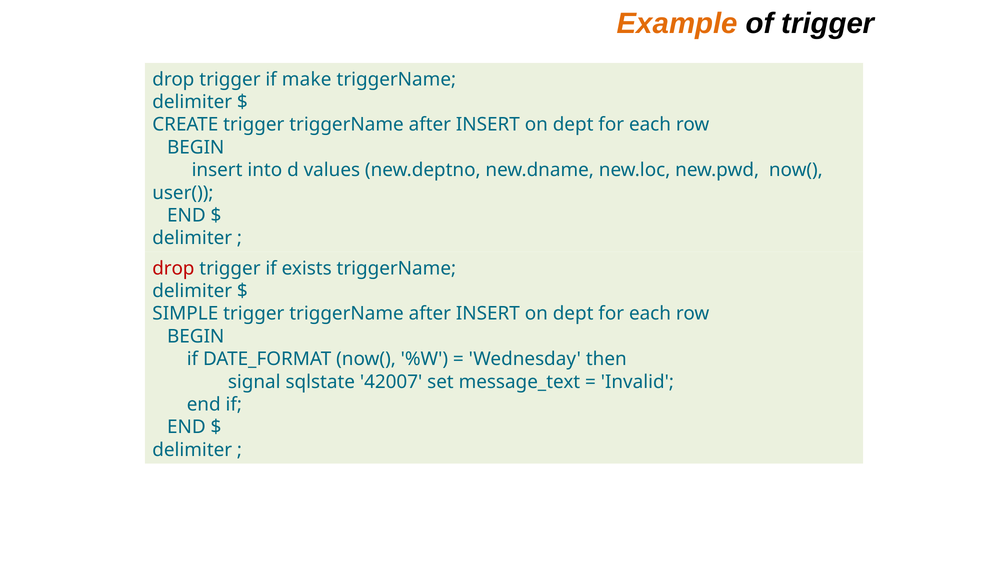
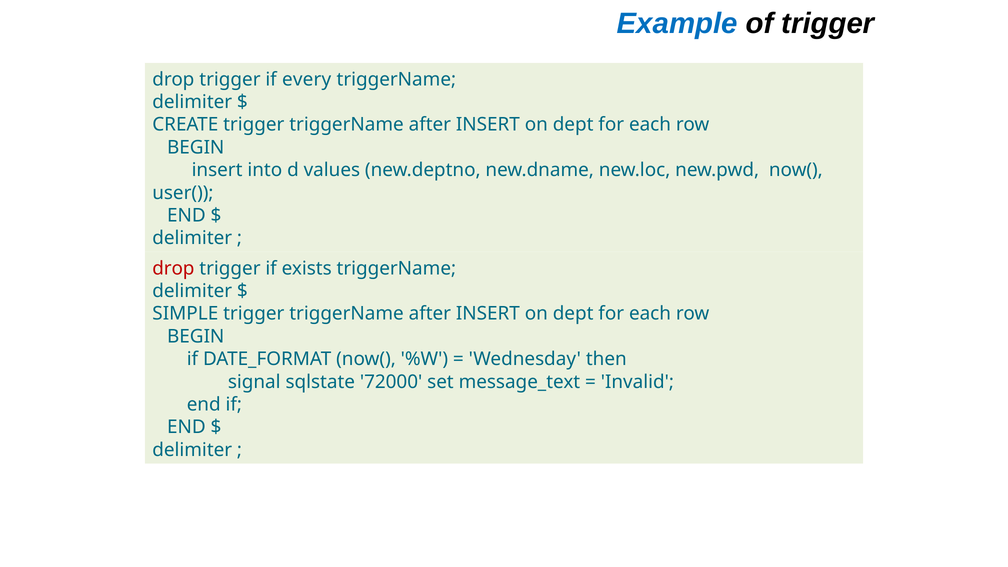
Example colour: orange -> blue
make: make -> every
42007: 42007 -> 72000
